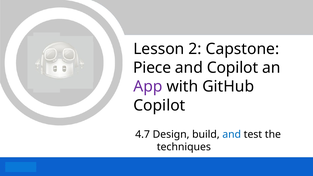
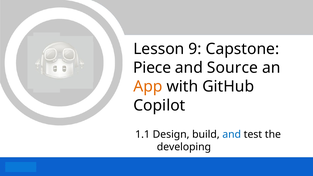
2: 2 -> 9
and Copilot: Copilot -> Source
App colour: purple -> orange
4.7: 4.7 -> 1.1
techniques: techniques -> developing
